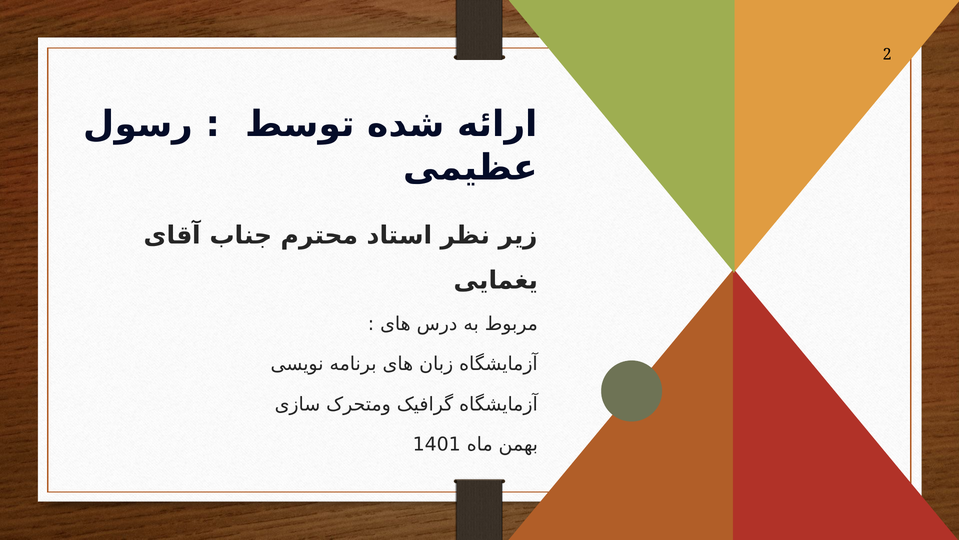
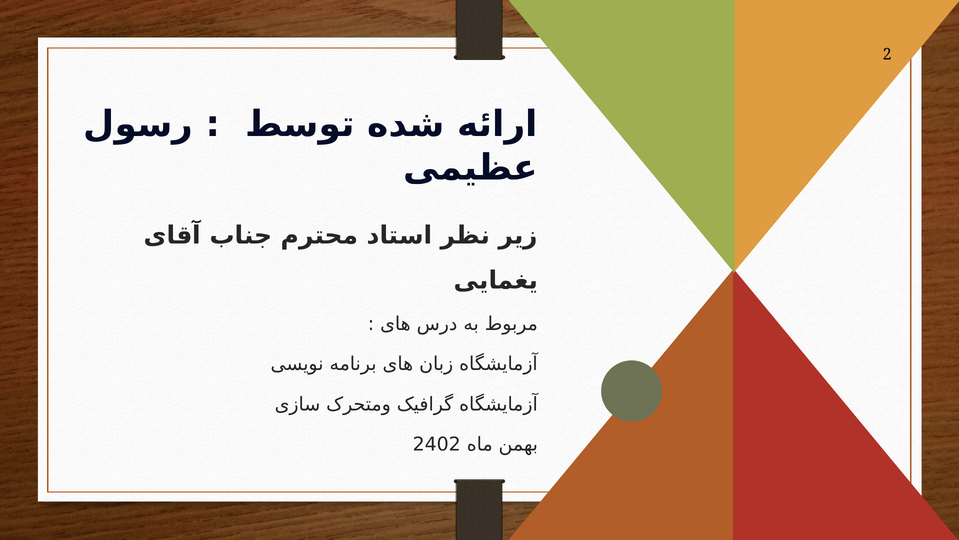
1401: 1401 -> 2402
